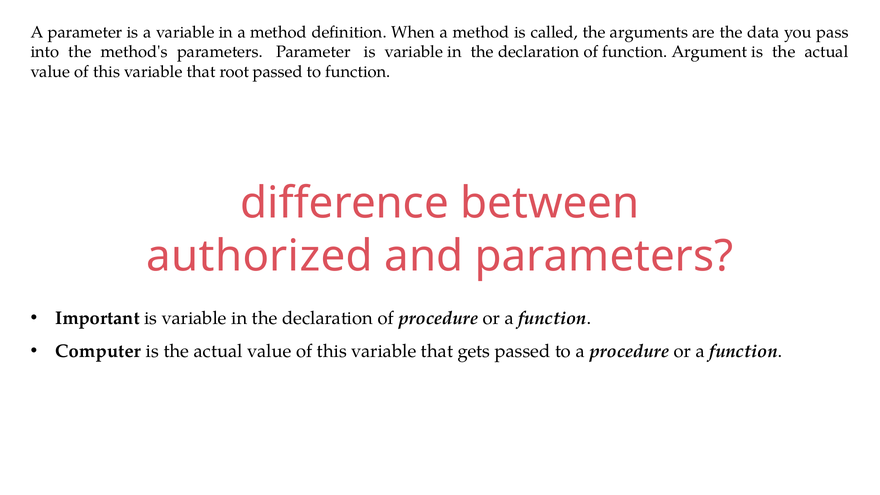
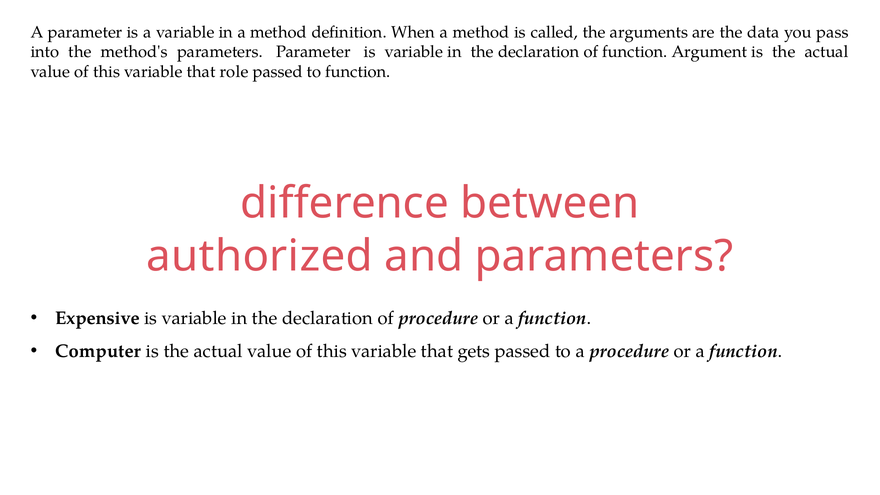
root: root -> role
Important: Important -> Expensive
